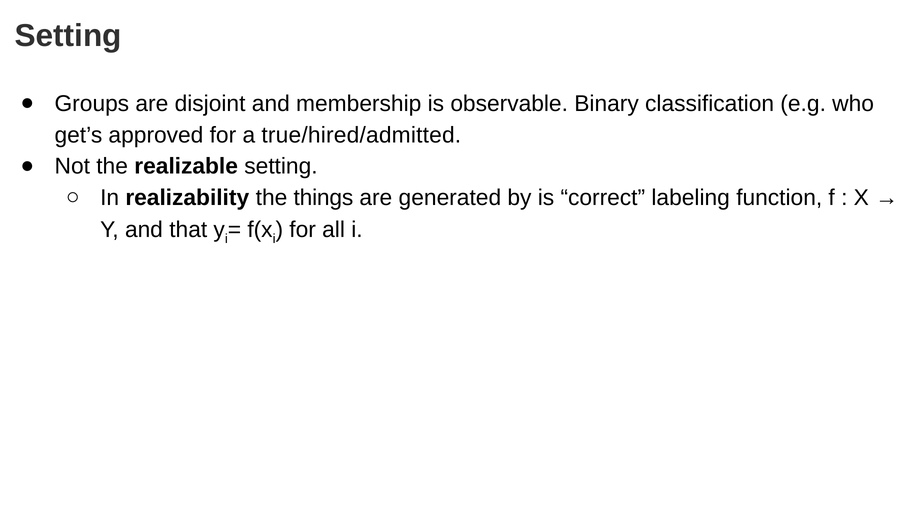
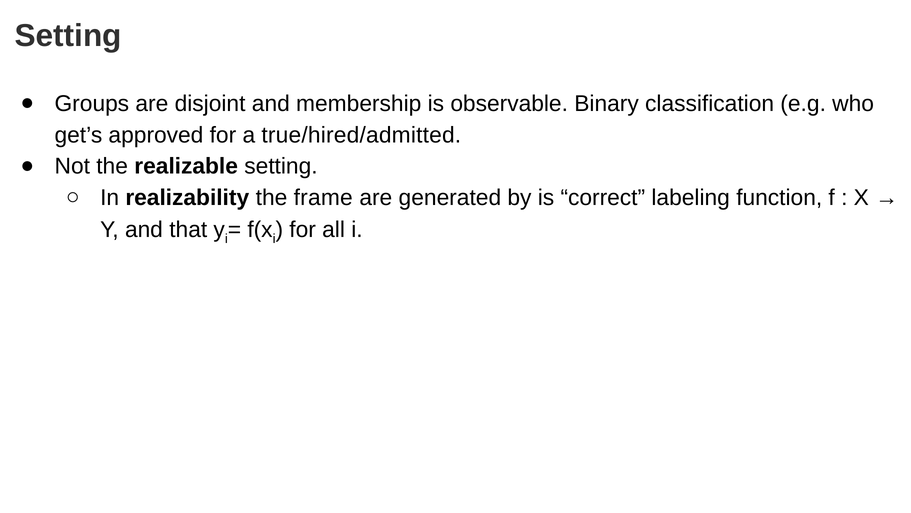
things: things -> frame
